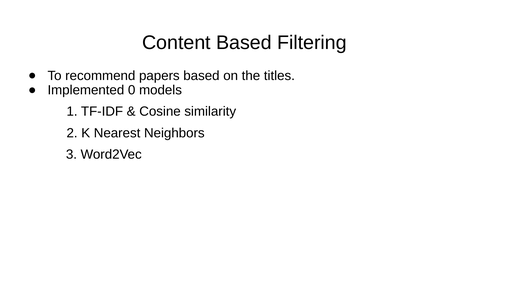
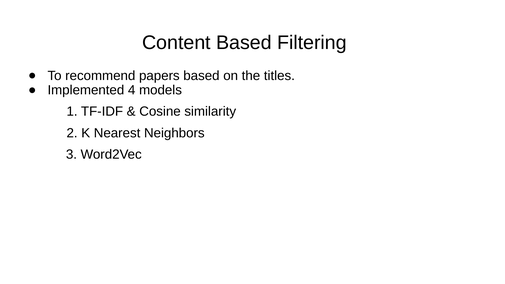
0: 0 -> 4
